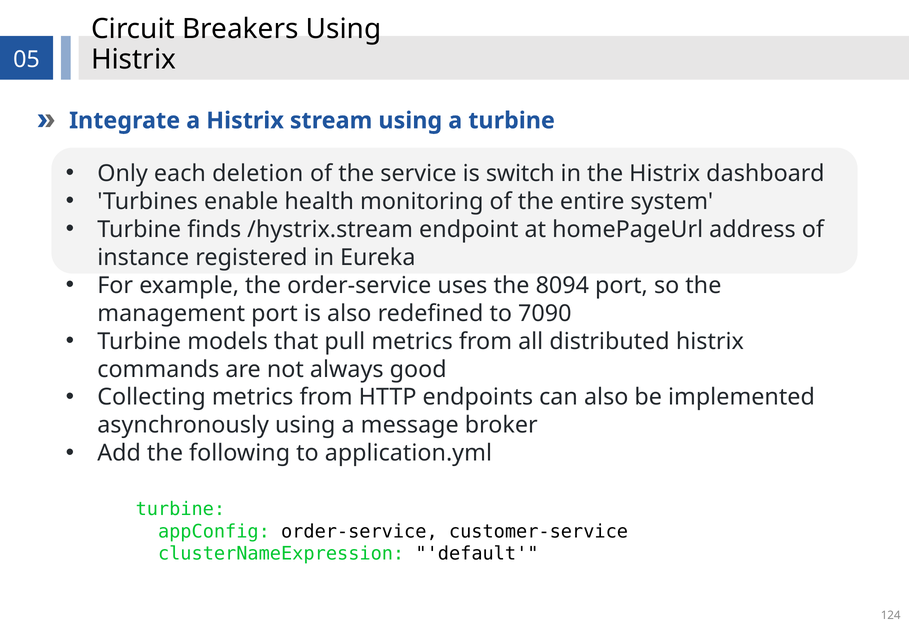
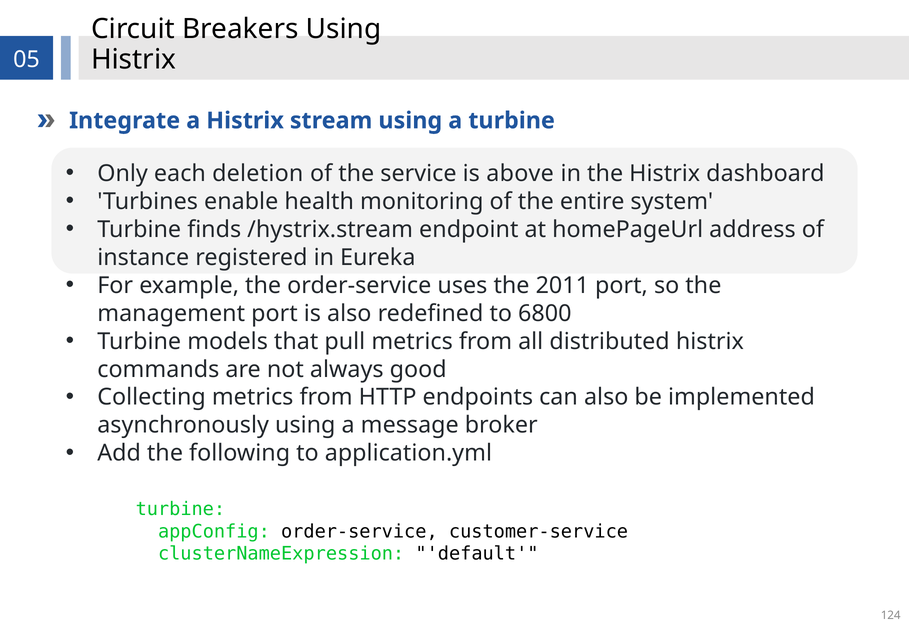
switch: switch -> above
8094: 8094 -> 2011
7090: 7090 -> 6800
